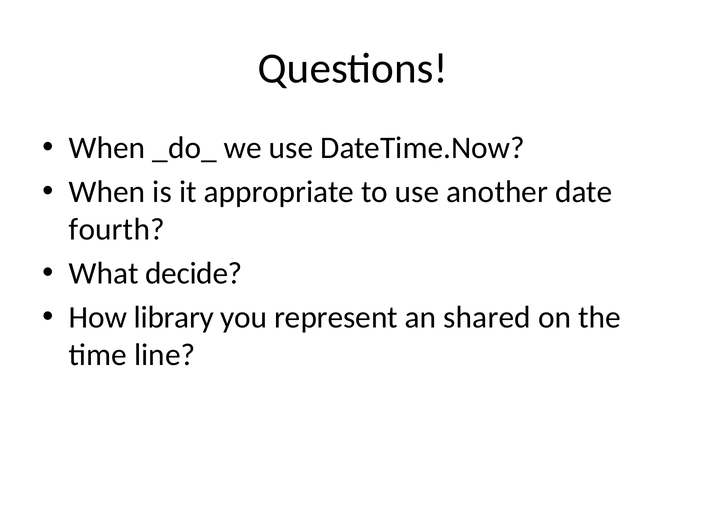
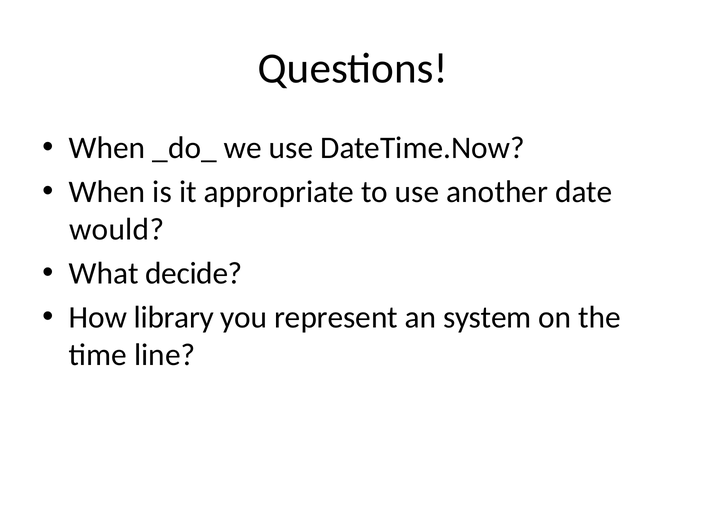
fourth: fourth -> would
shared: shared -> system
